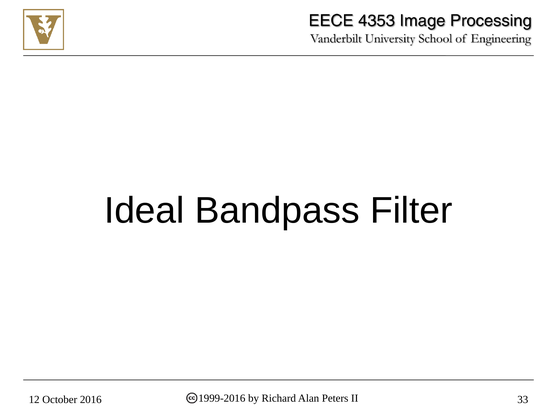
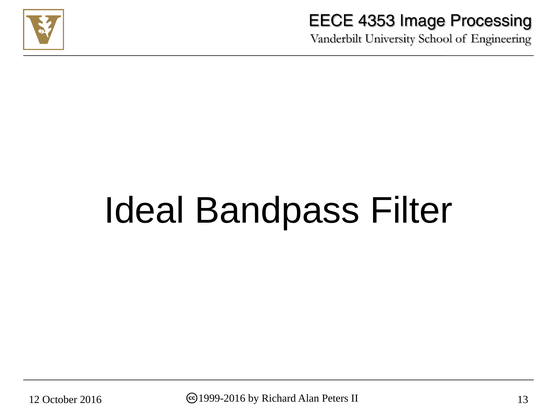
33: 33 -> 13
